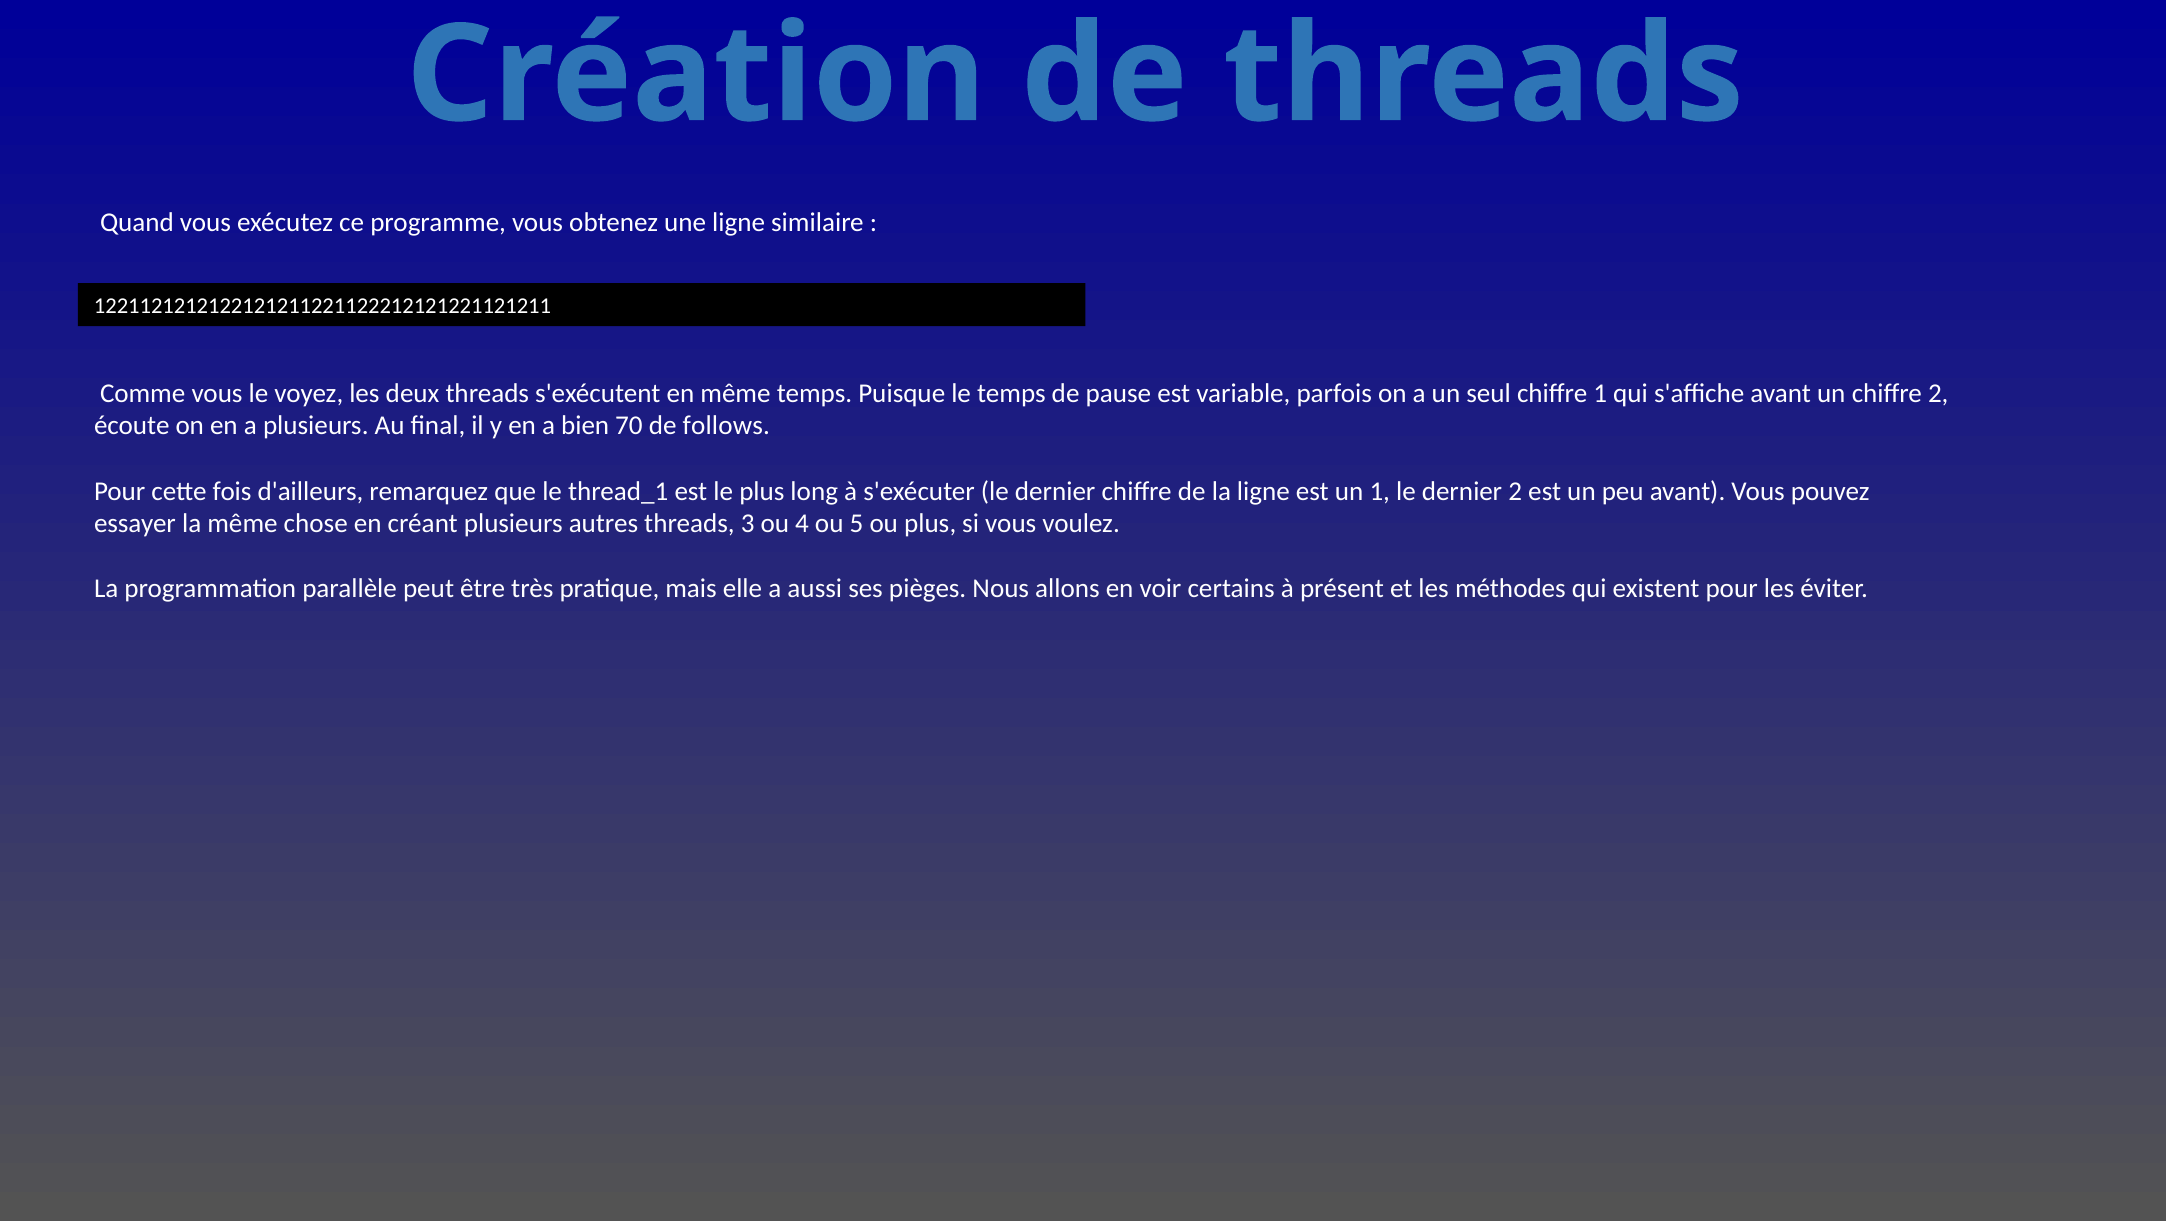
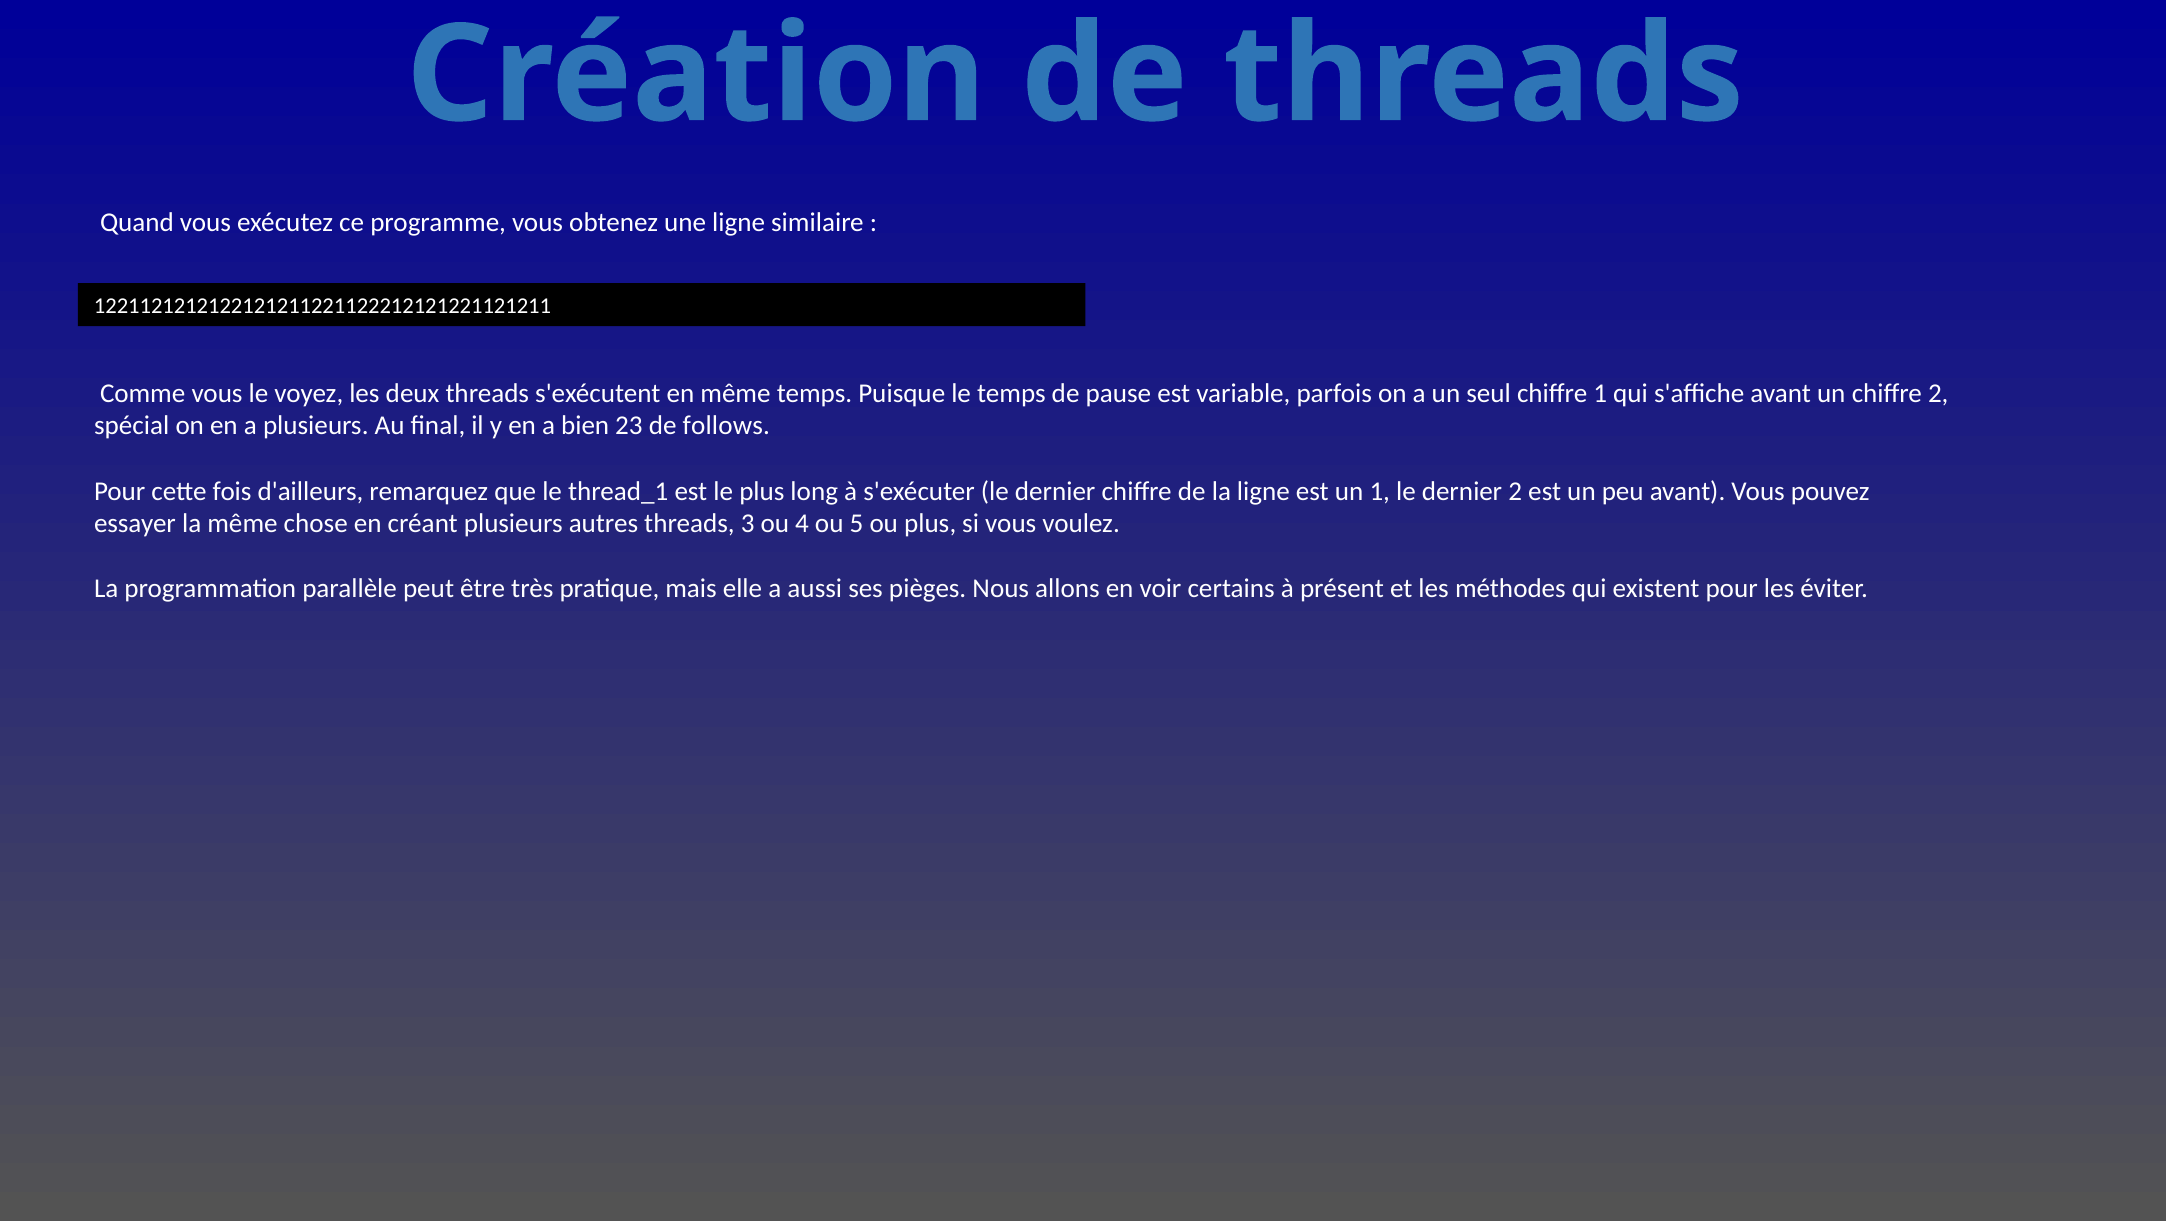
écoute: écoute -> spécial
70: 70 -> 23
